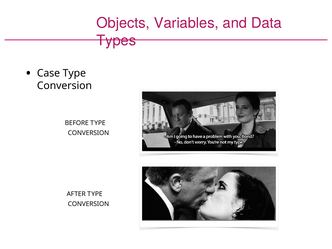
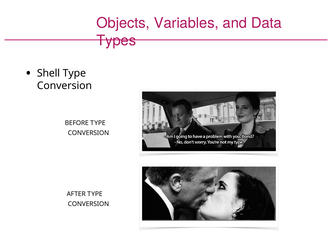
Case: Case -> Shell
